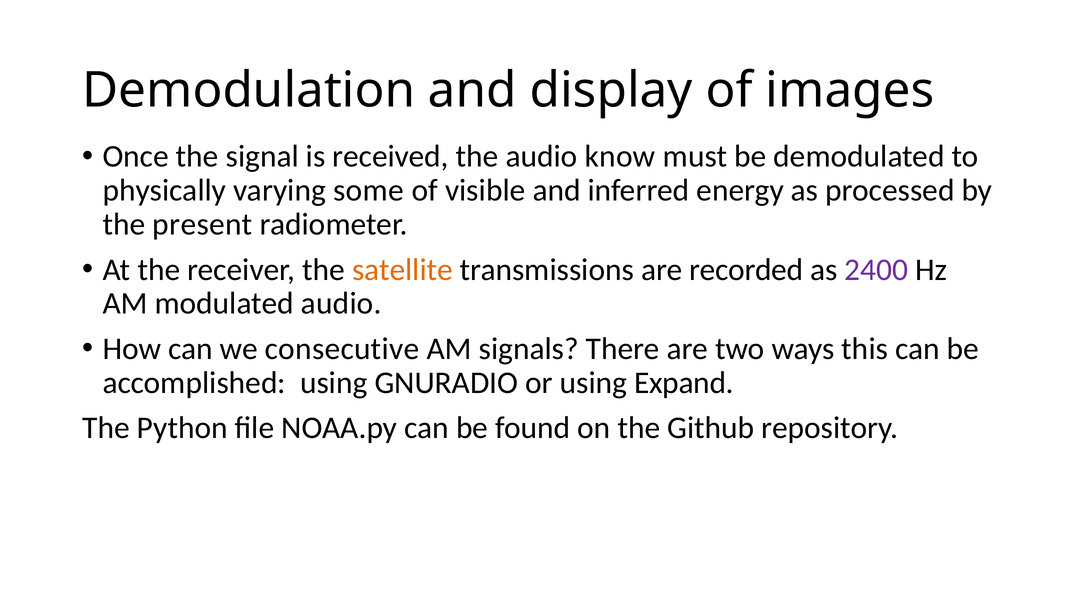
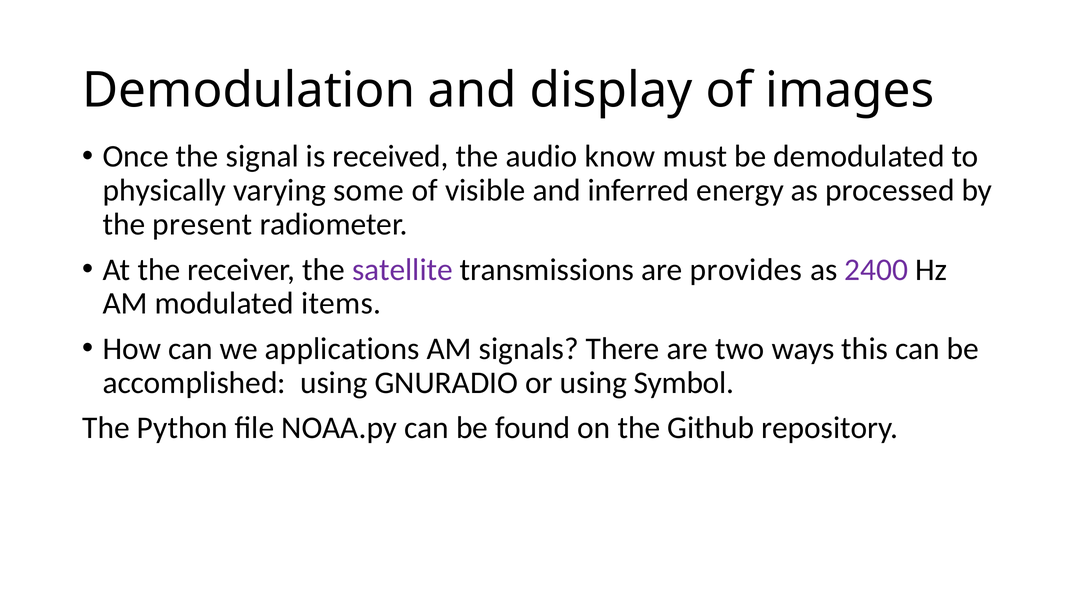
satellite colour: orange -> purple
recorded: recorded -> provides
modulated audio: audio -> items
consecutive: consecutive -> applications
Expand: Expand -> Symbol
